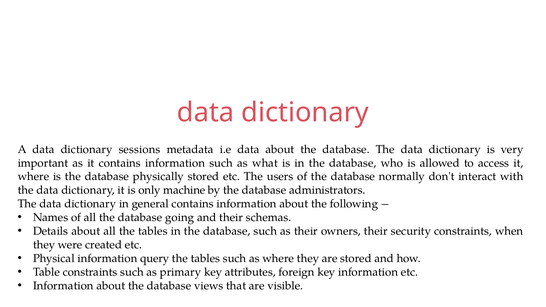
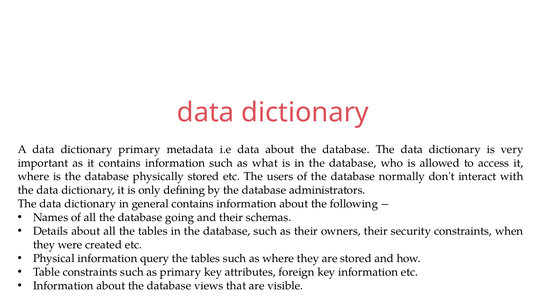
dictionary sessions: sessions -> primary
machine: machine -> defining
